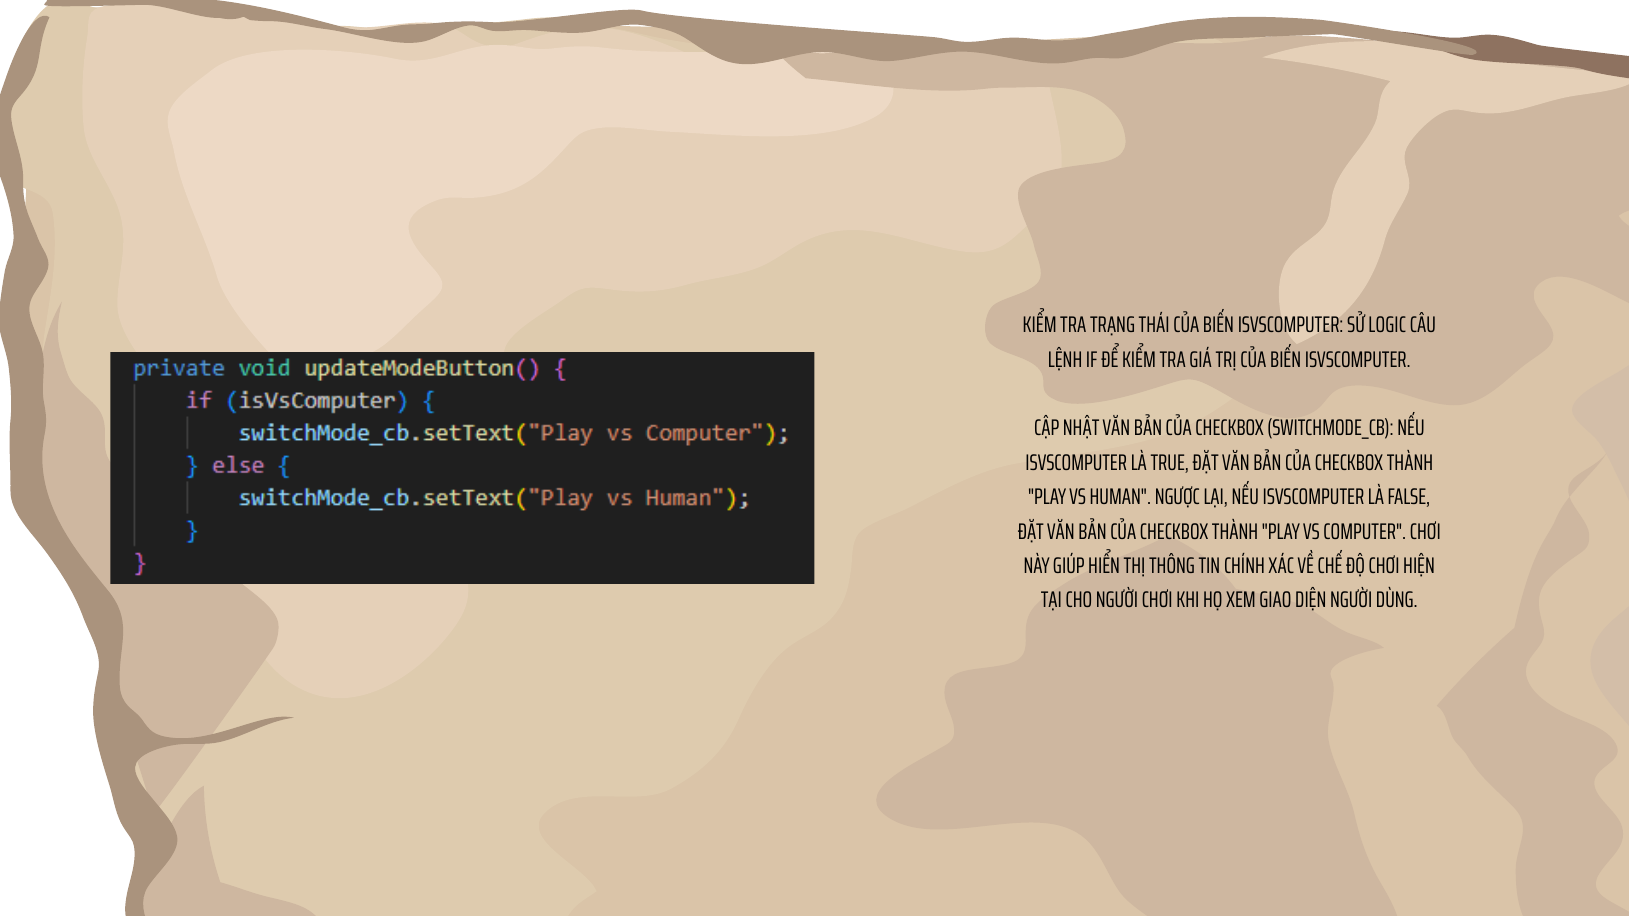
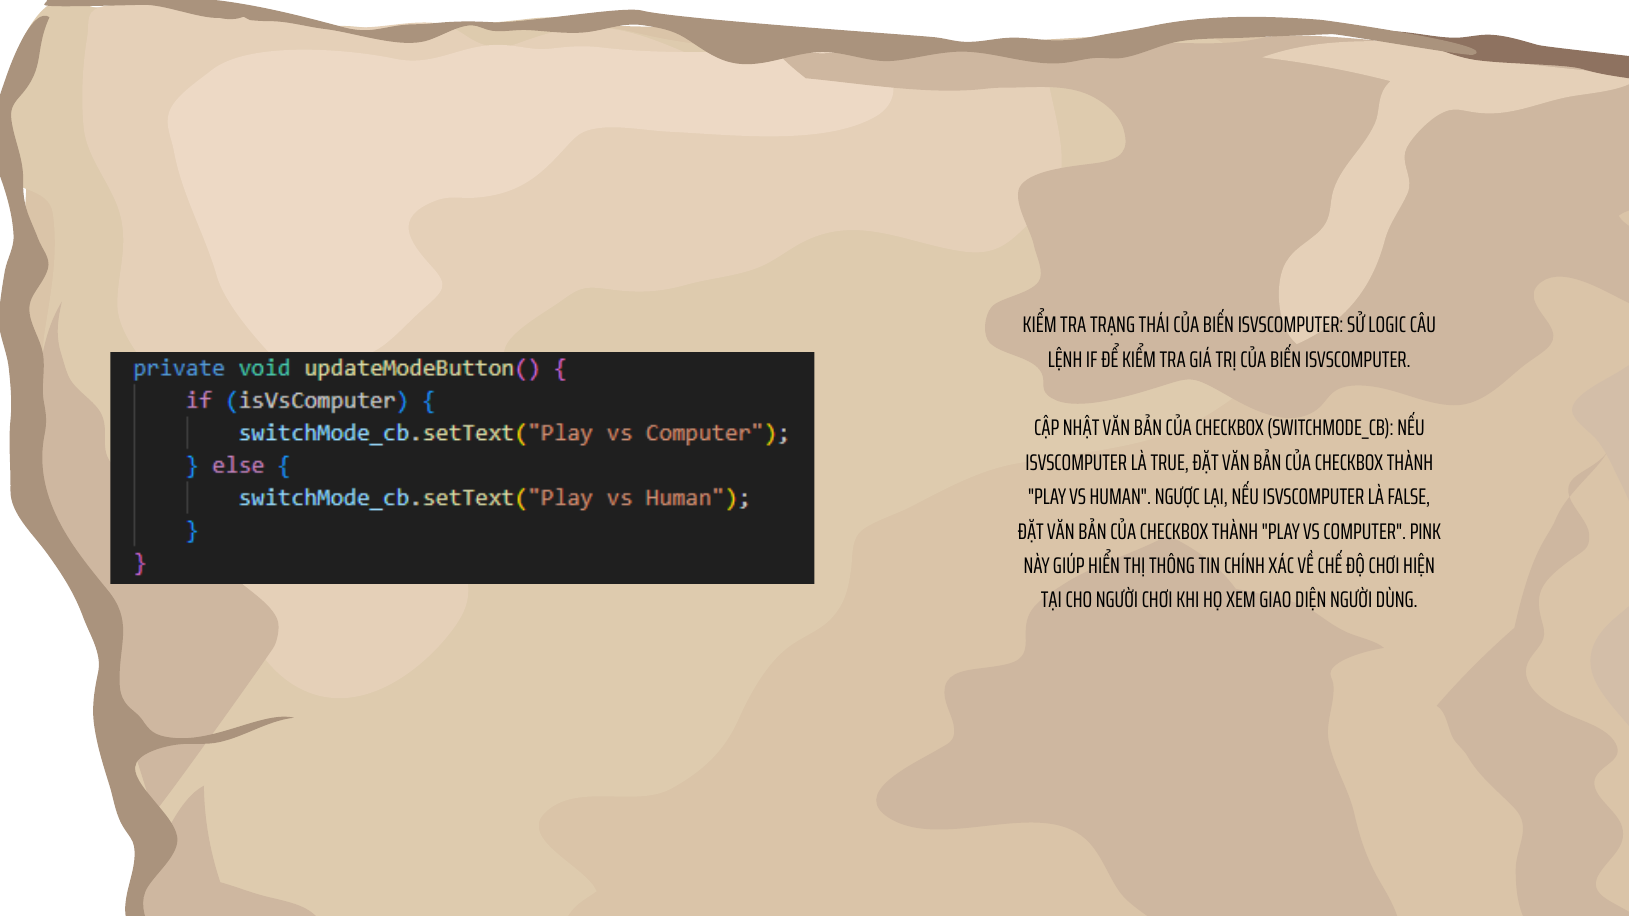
COMPUTER CHƠI: CHƠI -> PINK
